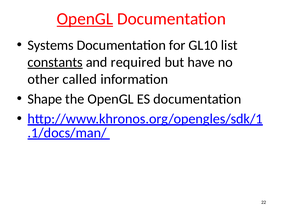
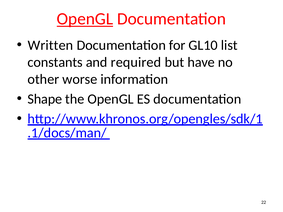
Systems: Systems -> Written
constants underline: present -> none
called: called -> worse
